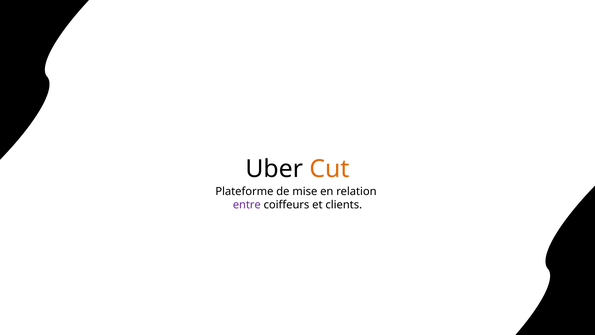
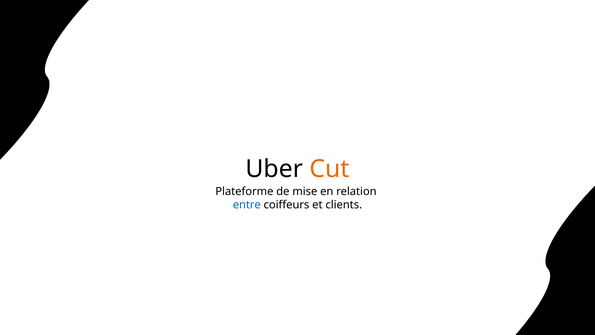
entre colour: purple -> blue
